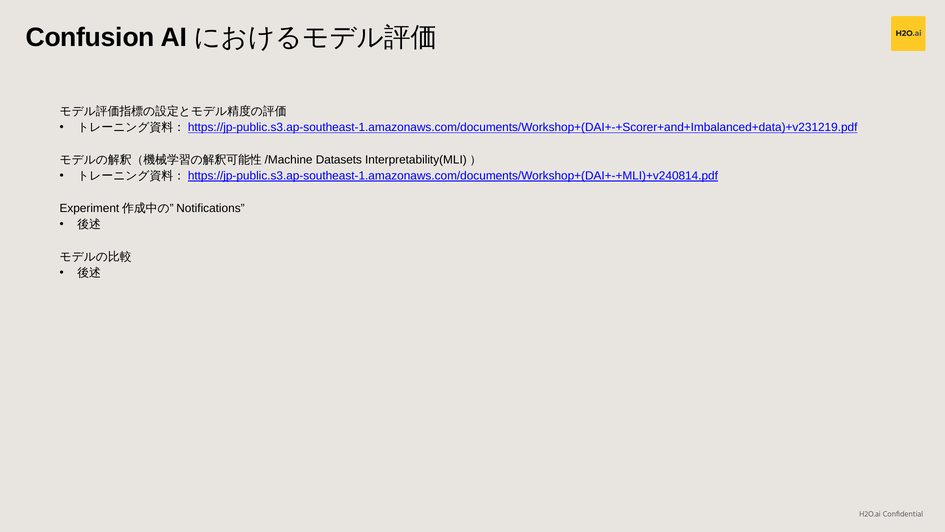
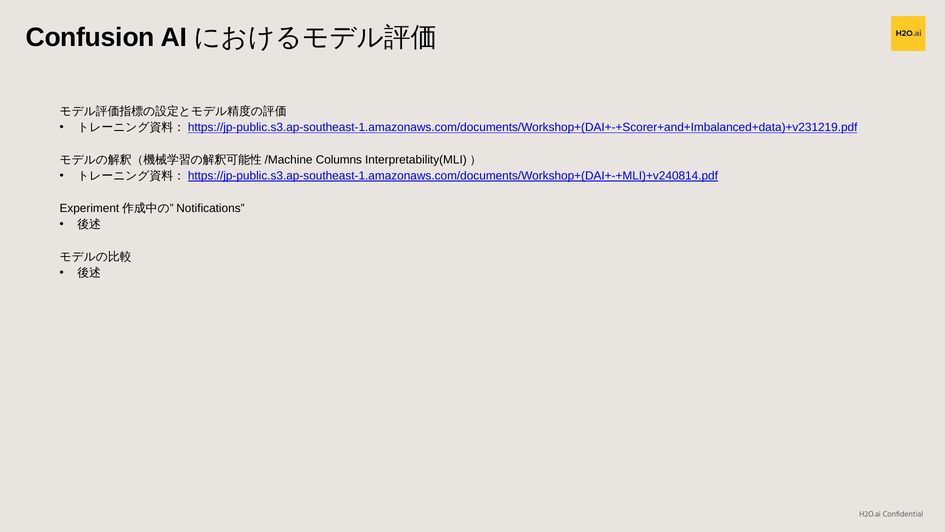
Datasets: Datasets -> Columns
